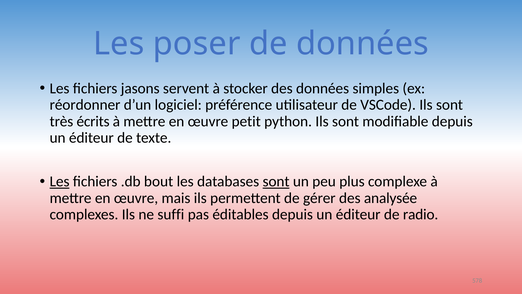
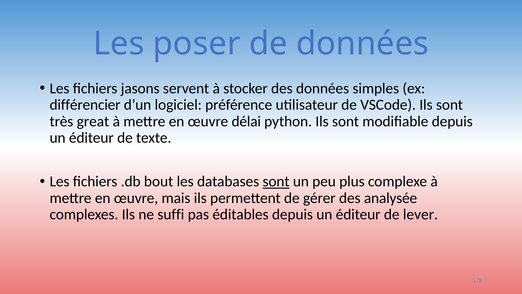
réordonner: réordonner -> différencier
écrits: écrits -> great
petit: petit -> délai
Les at (60, 181) underline: present -> none
radio: radio -> lever
